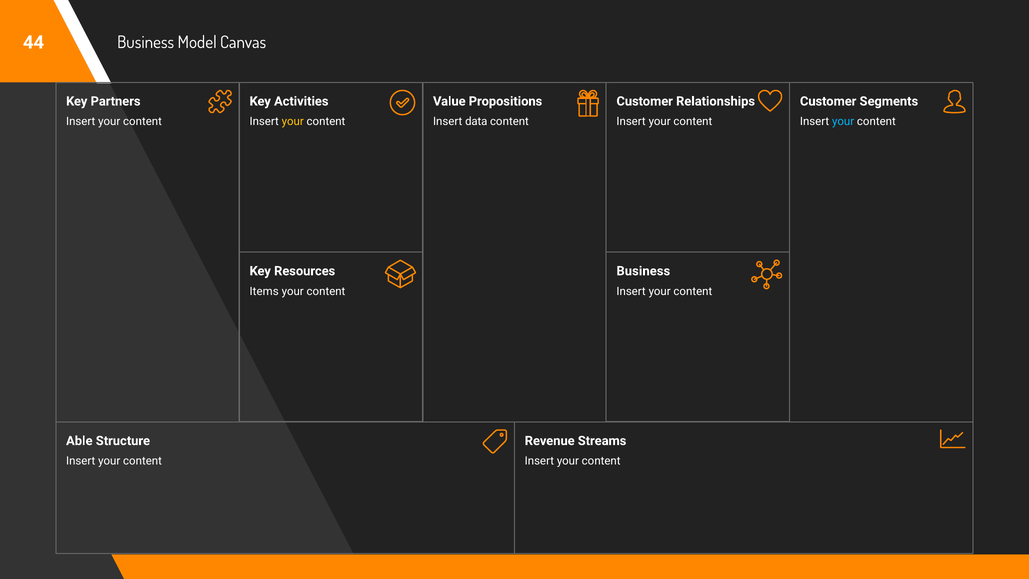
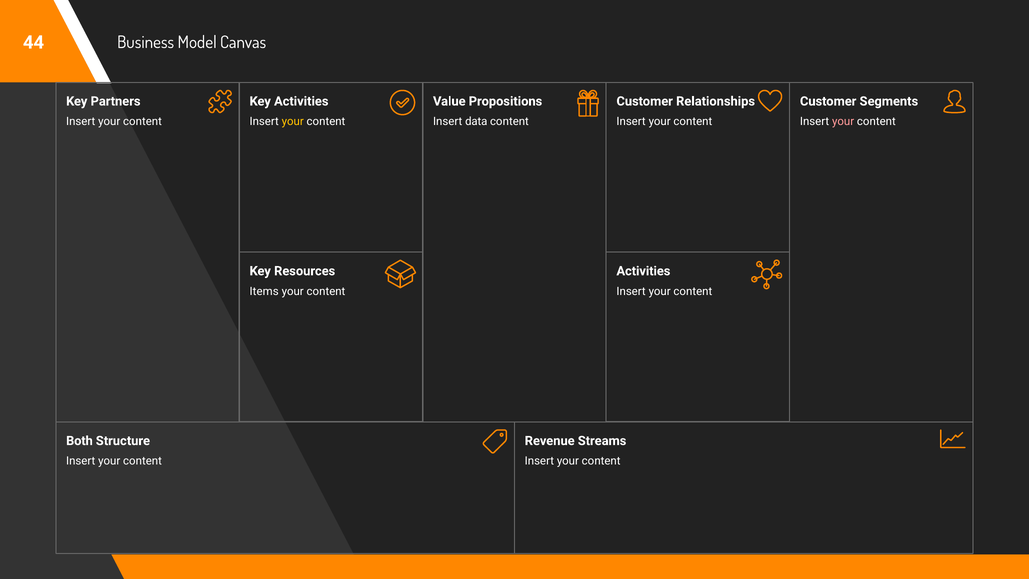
your at (843, 121) colour: light blue -> pink
Business at (643, 271): Business -> Activities
Able: Able -> Both
